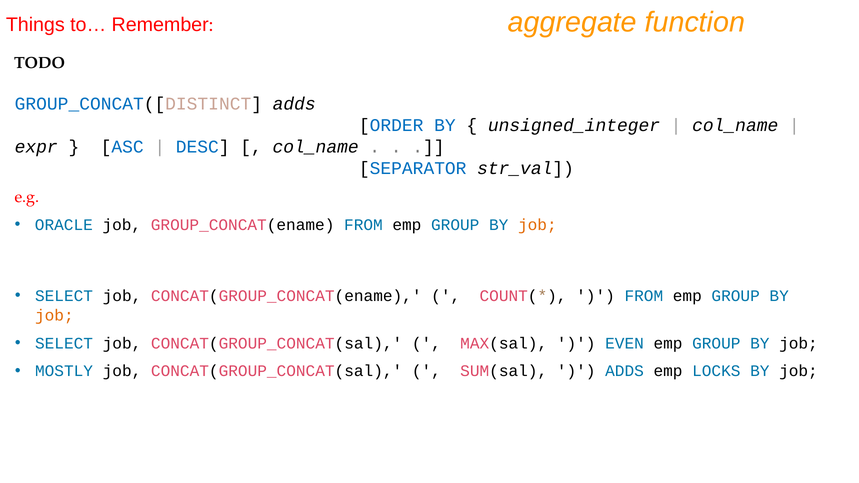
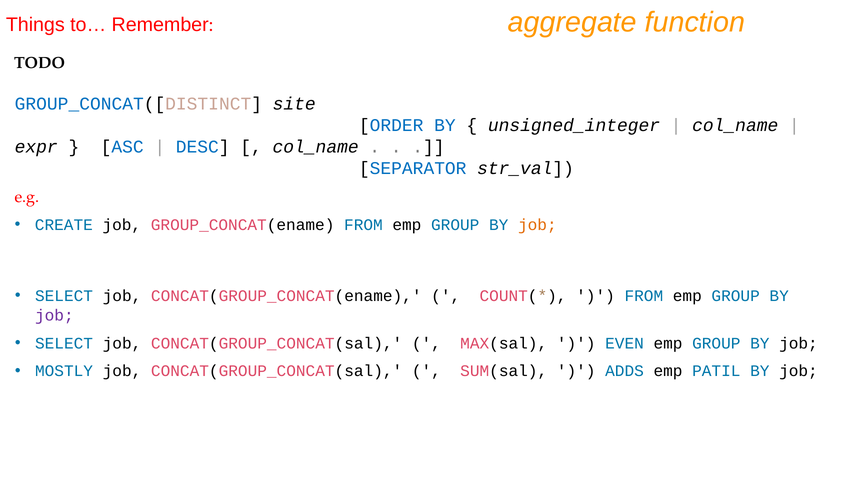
GROUP_CONCAT([DISTINCT adds: adds -> site
ORACLE: ORACLE -> CREATE
job at (54, 315) colour: orange -> purple
LOCKS: LOCKS -> PATIL
